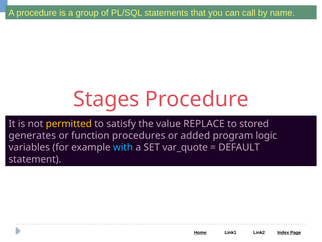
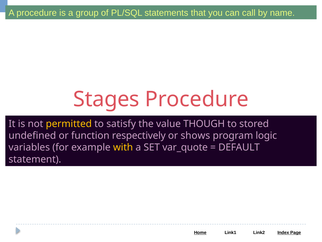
REPLACE: REPLACE -> THOUGH
generates: generates -> undefined
procedures: procedures -> respectively
added: added -> shows
with colour: light blue -> yellow
